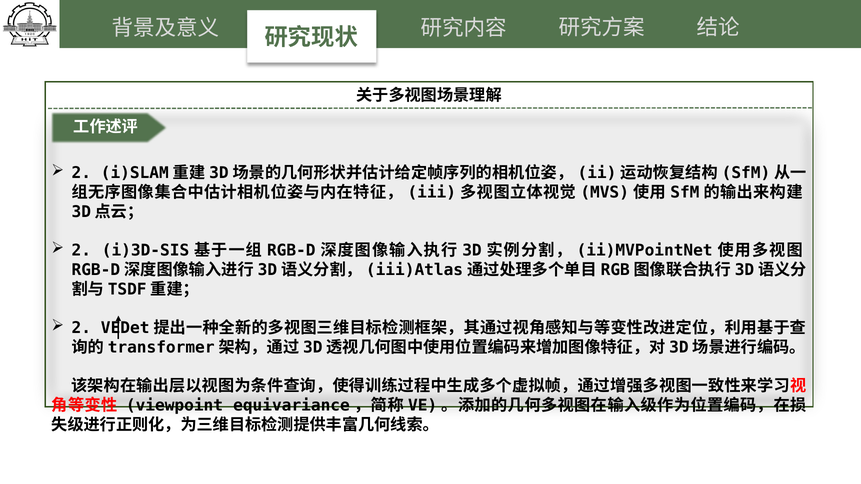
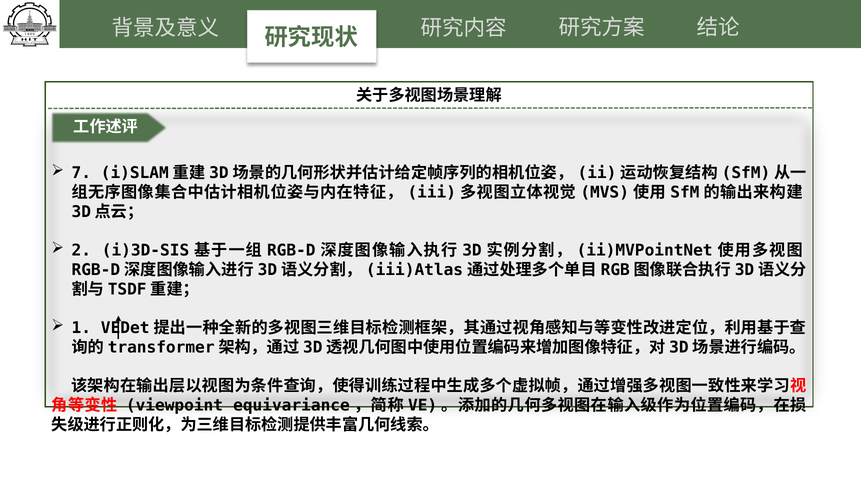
2 at (81, 173): 2 -> 7
2 at (81, 328): 2 -> 1
